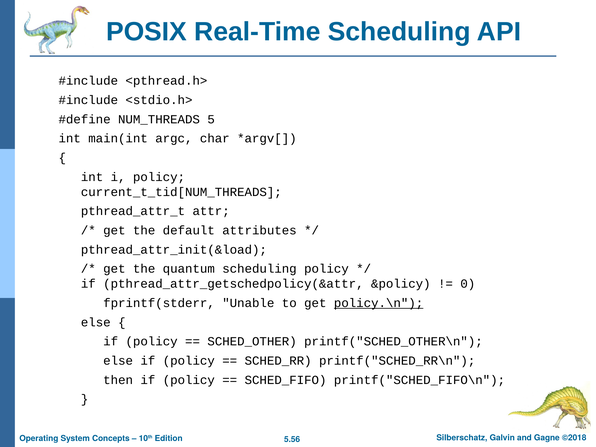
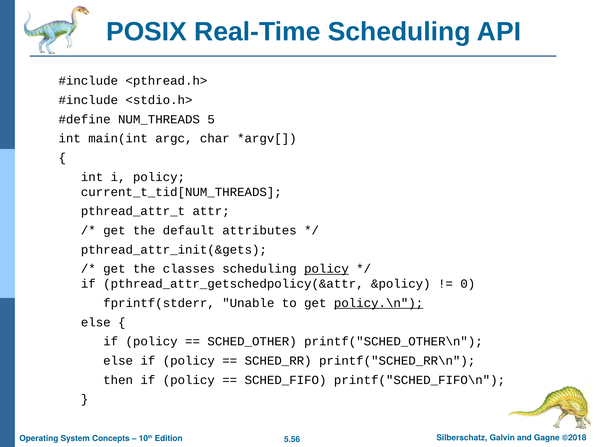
pthread_attr_init(&load: pthread_attr_init(&load -> pthread_attr_init(&gets
quantum: quantum -> classes
policy at (326, 269) underline: none -> present
